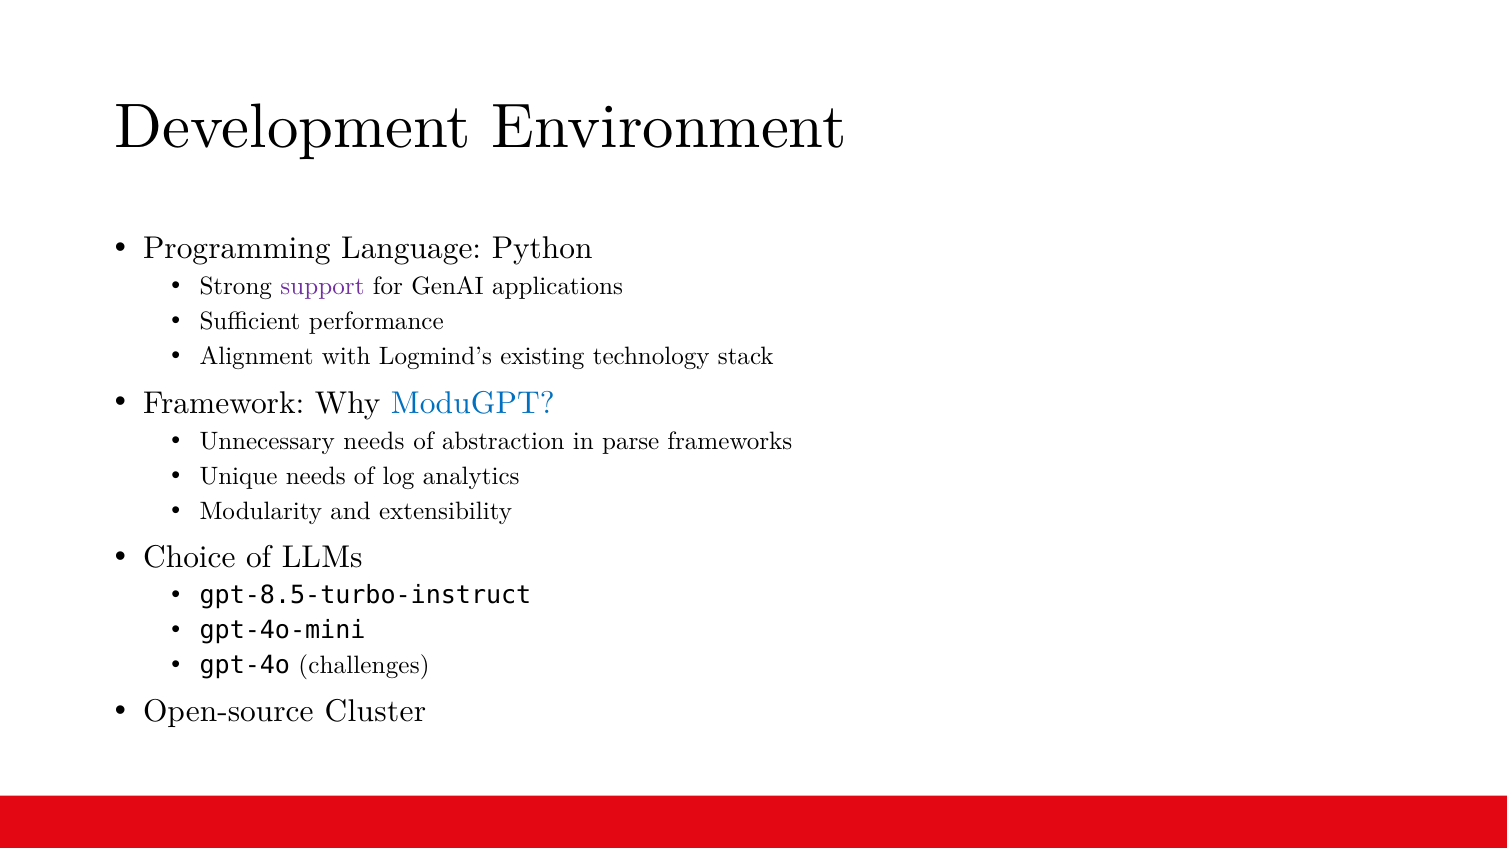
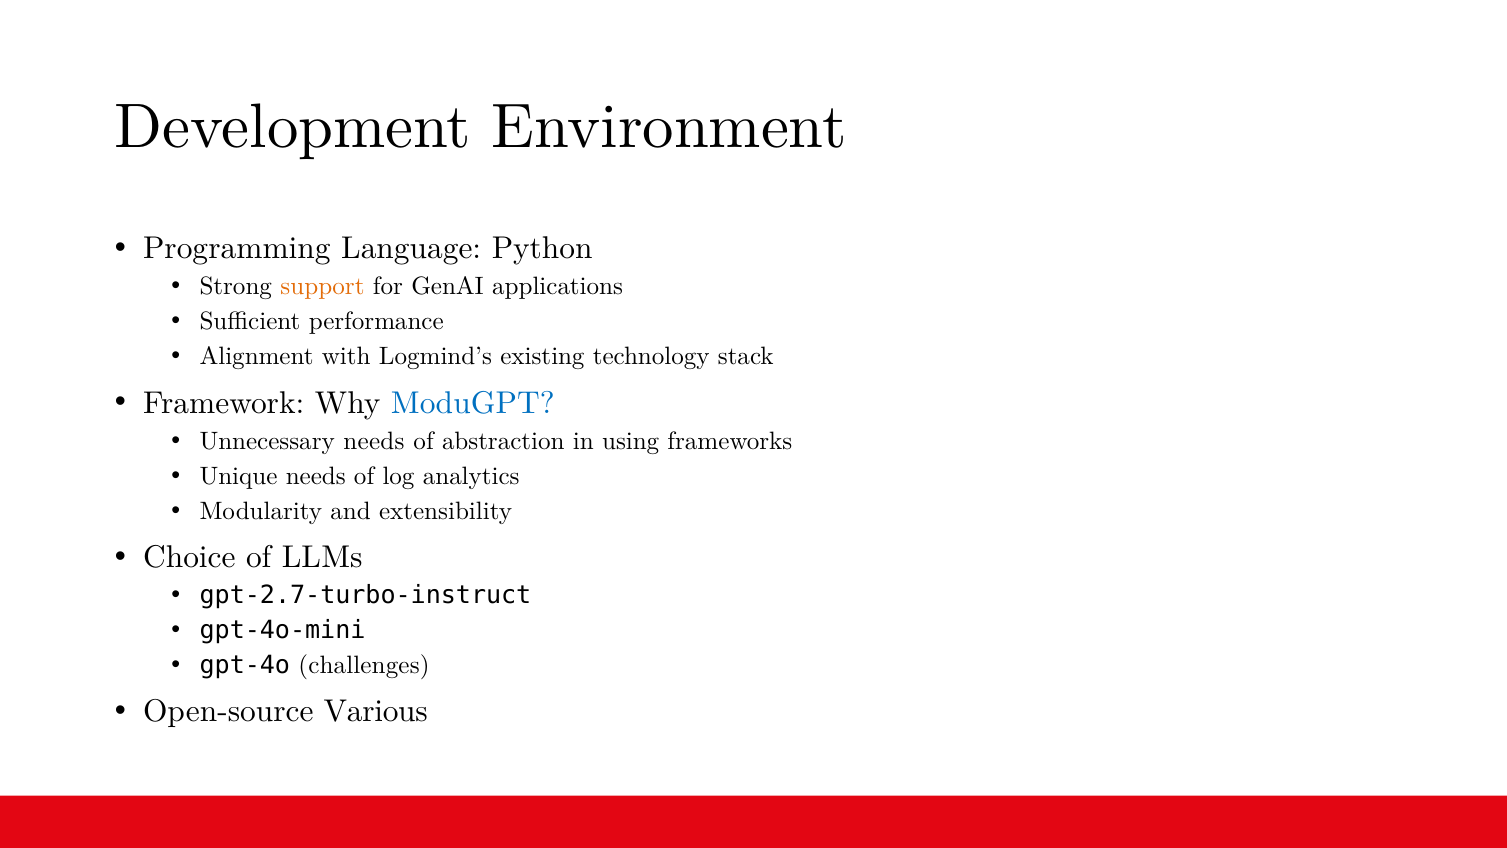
support colour: purple -> orange
parse: parse -> using
gpt-8.5-turbo-instruct: gpt-8.5-turbo-instruct -> gpt-2.7-turbo-instruct
Cluster: Cluster -> Various
